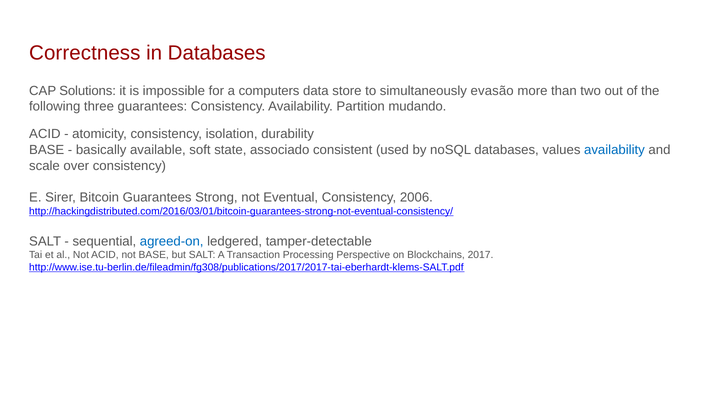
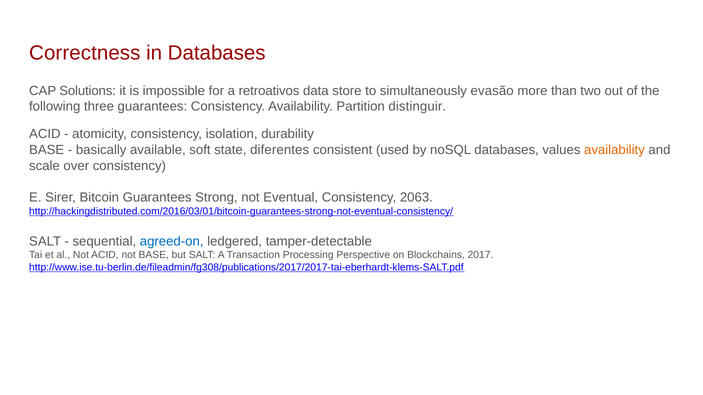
computers: computers -> retroativos
mudando: mudando -> distinguir
associado: associado -> diferentes
availability at (614, 150) colour: blue -> orange
2006: 2006 -> 2063
